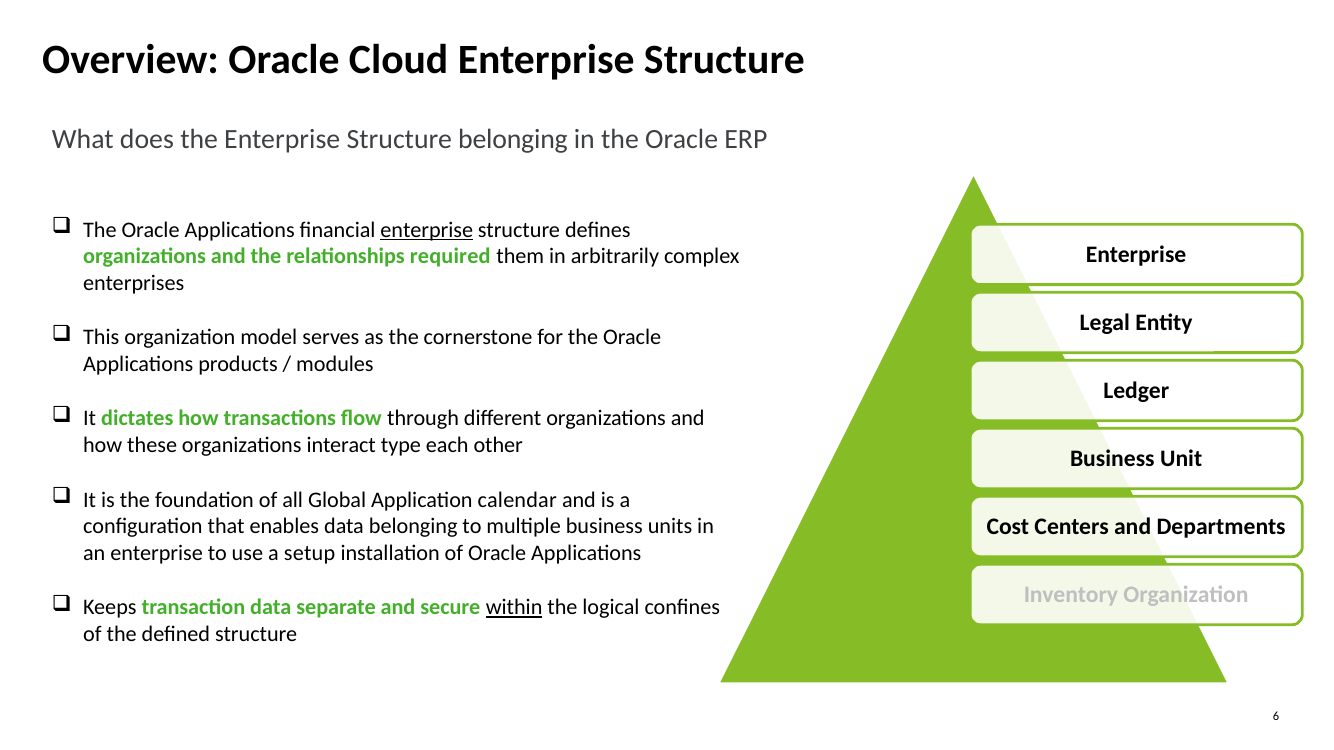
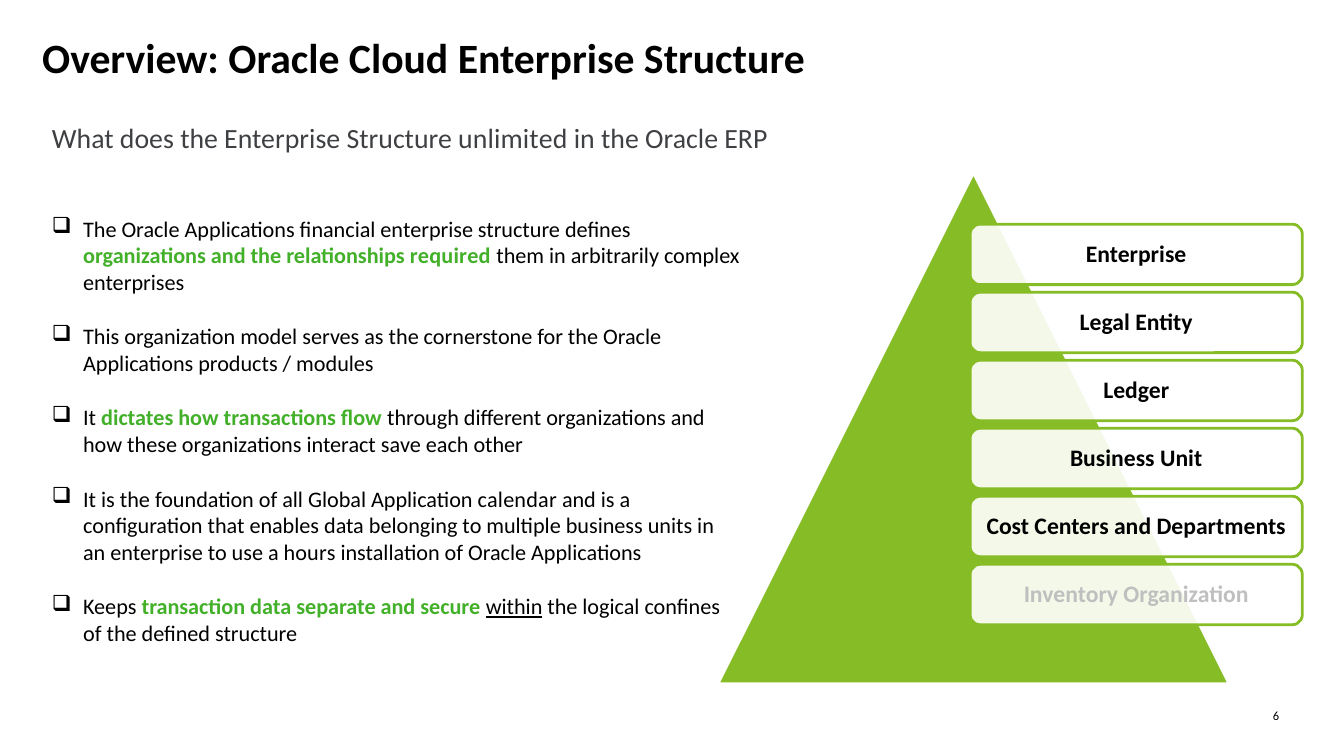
Structure belonging: belonging -> unlimited
enterprise at (427, 230) underline: present -> none
type: type -> save
setup: setup -> hours
